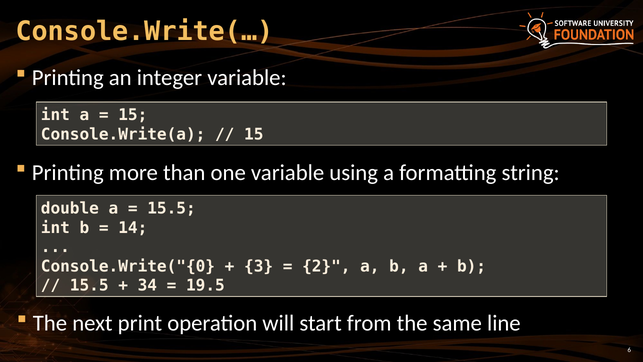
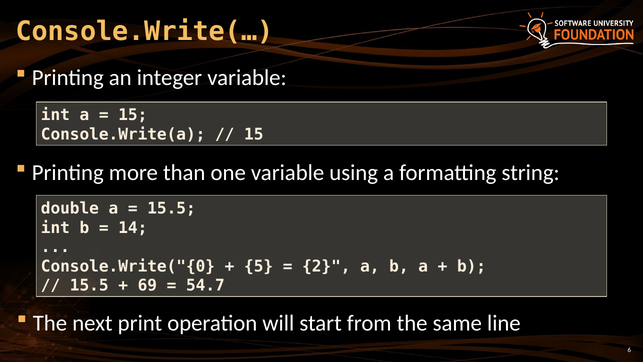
3: 3 -> 5
34: 34 -> 69
19.5: 19.5 -> 54.7
